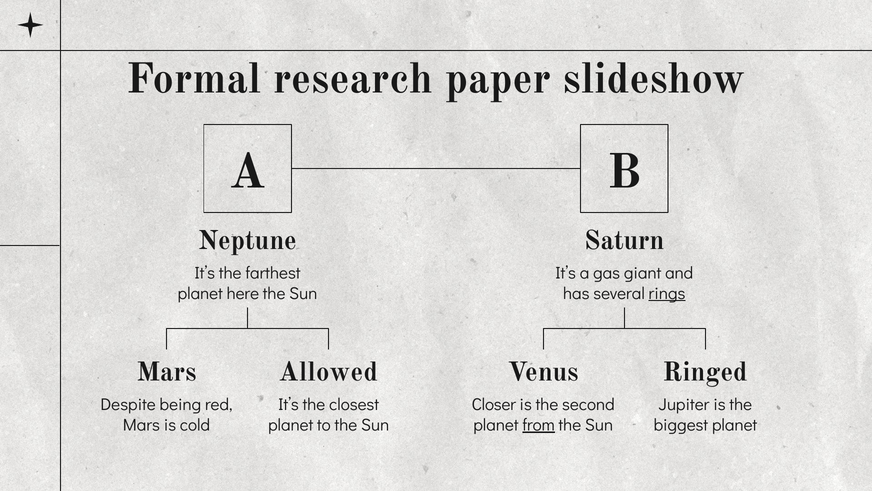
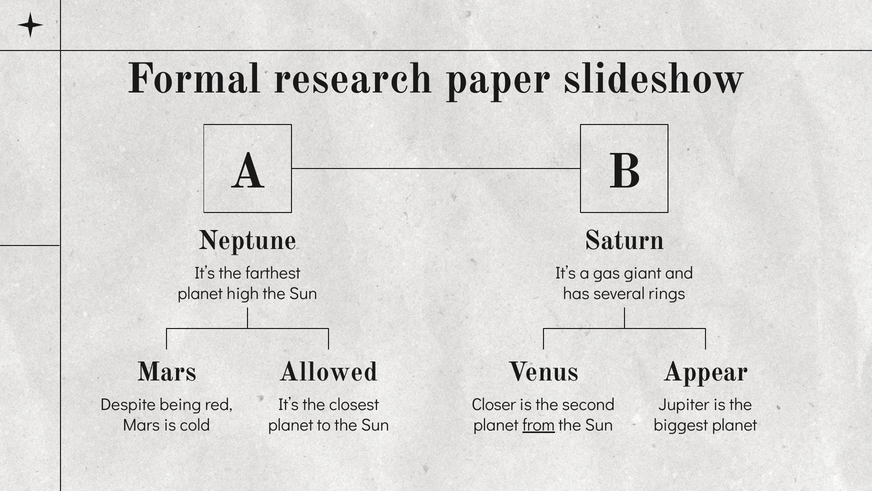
here: here -> high
rings underline: present -> none
Ringed: Ringed -> Appear
